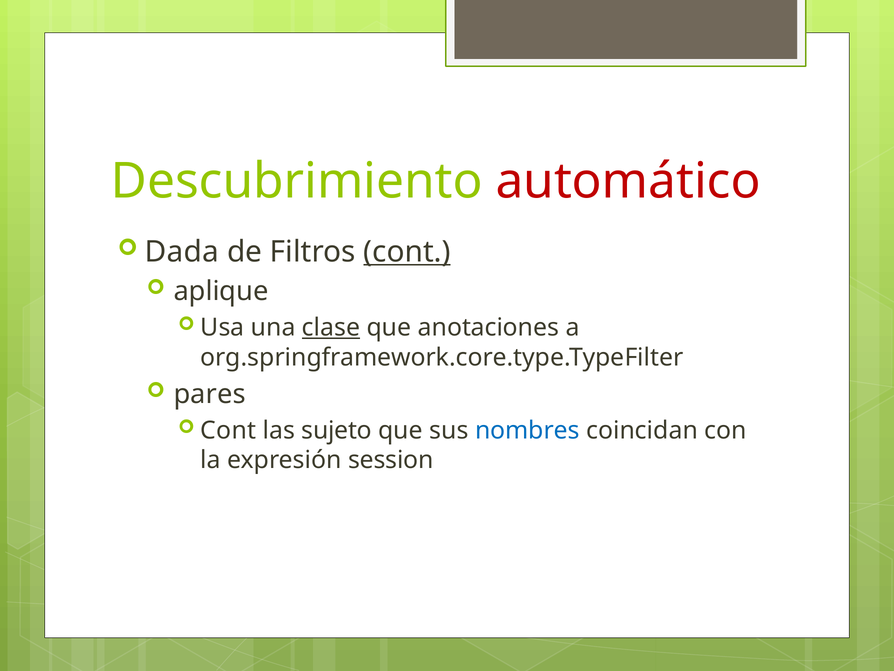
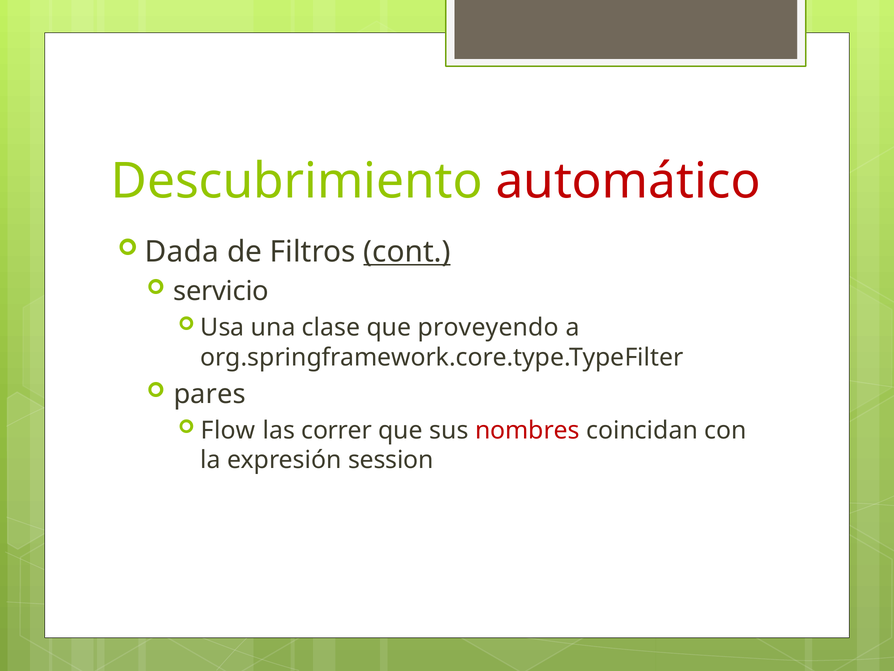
aplique: aplique -> servicio
clase underline: present -> none
anotaciones: anotaciones -> proveyendo
Cont at (228, 430): Cont -> Flow
sujeto: sujeto -> correr
nombres colour: blue -> red
